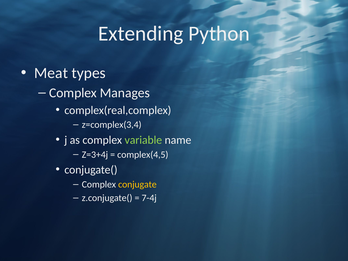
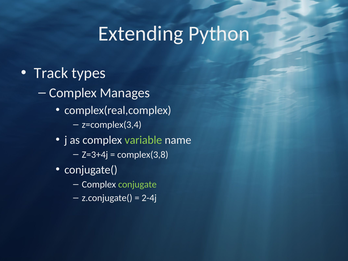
Meat: Meat -> Track
complex(4,5: complex(4,5 -> complex(3,8
conjugate colour: yellow -> light green
7-4j: 7-4j -> 2-4j
